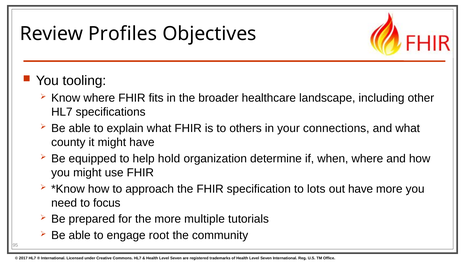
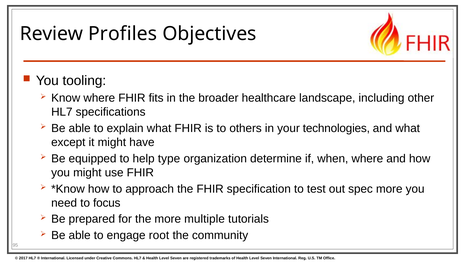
connections: connections -> technologies
county: county -> except
hold: hold -> type
lots: lots -> test
out have: have -> spec
